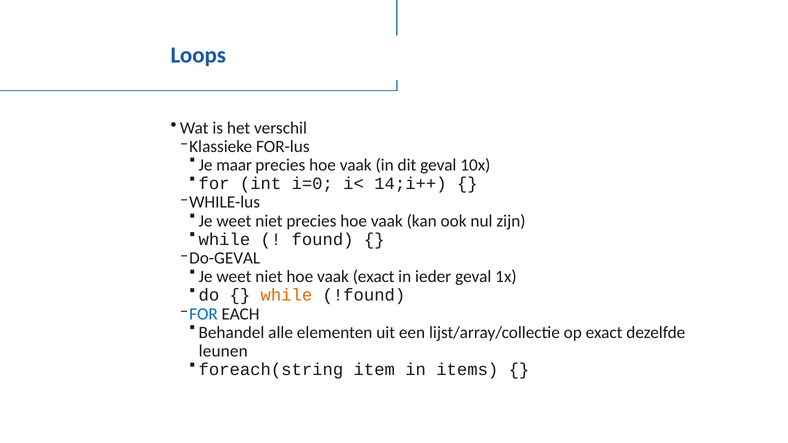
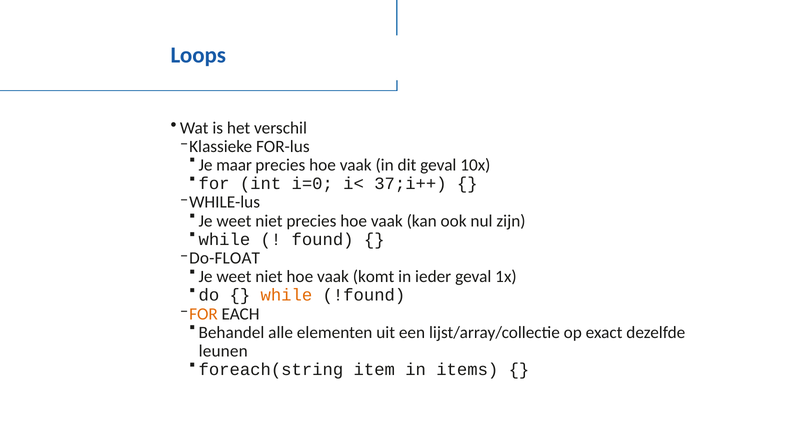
14;i++: 14;i++ -> 37;i++
Do-GEVAL: Do-GEVAL -> Do-FLOAT
vaak exact: exact -> komt
FOR at (203, 314) colour: blue -> orange
